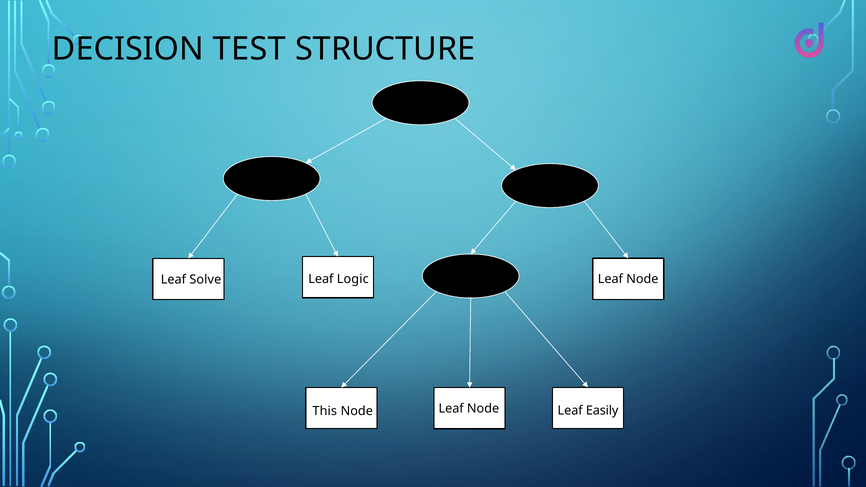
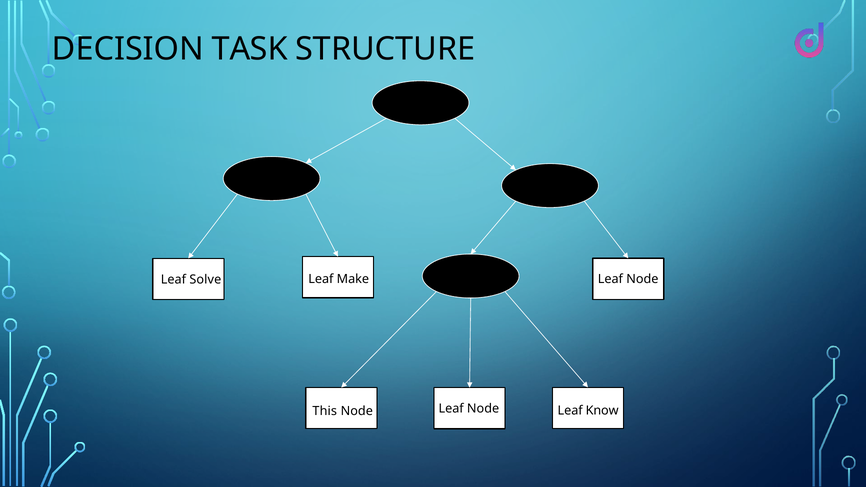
TEST: TEST -> TASK
Logic: Logic -> Make
Leaf Easily: Easily -> Know
